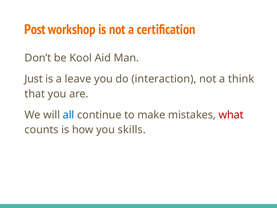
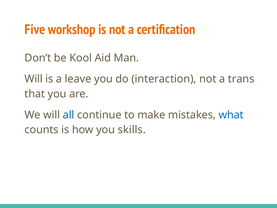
Post: Post -> Five
Just at (34, 79): Just -> Will
think: think -> trans
what colour: red -> blue
